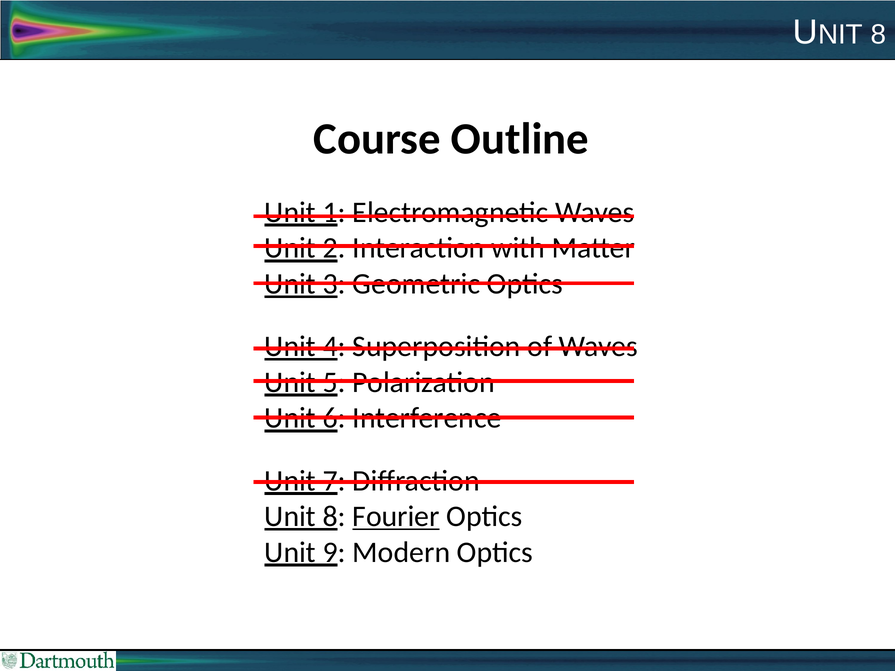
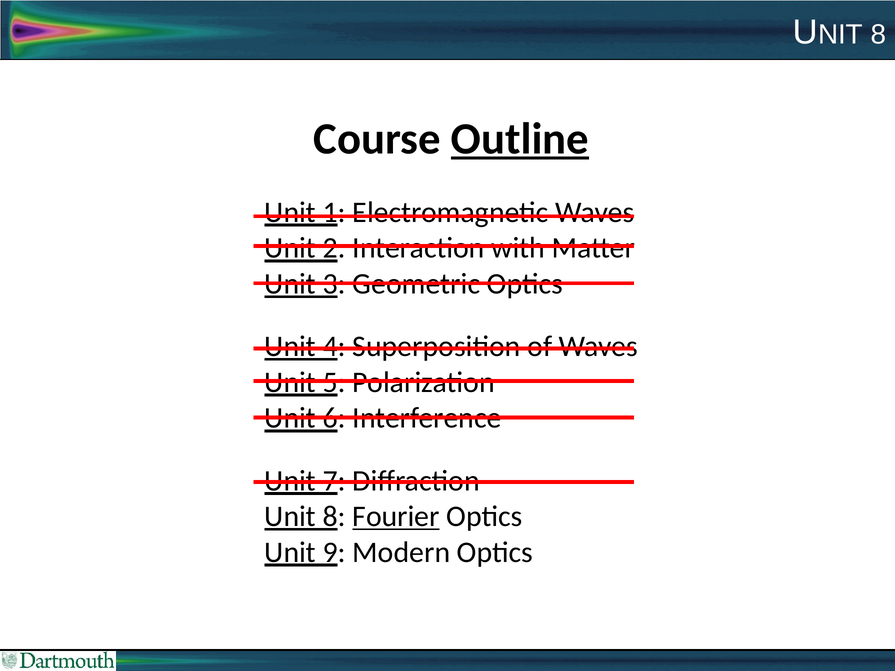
Outline underline: none -> present
